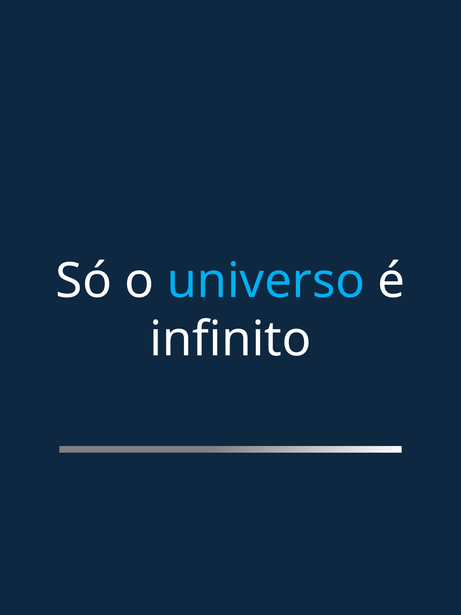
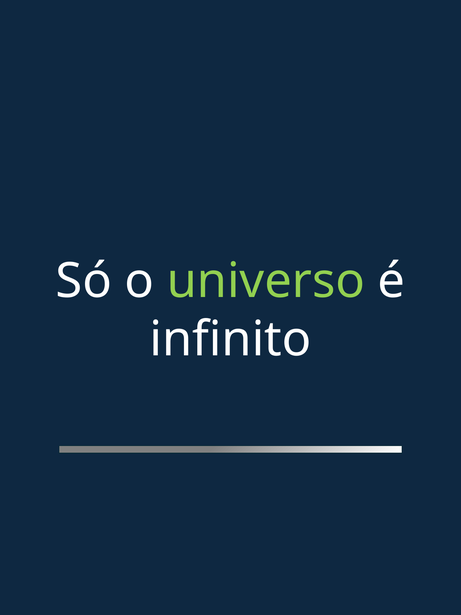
universo colour: light blue -> light green
